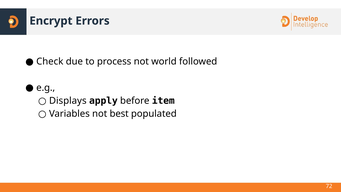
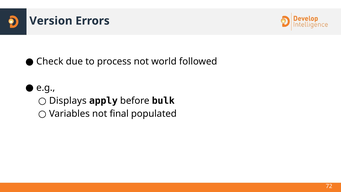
Encrypt: Encrypt -> Version
item: item -> bulk
best: best -> final
